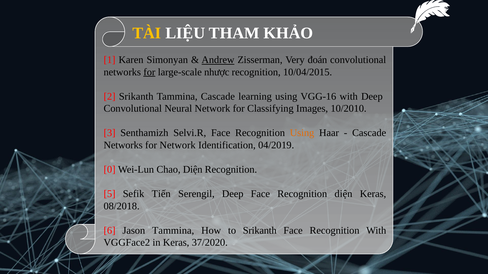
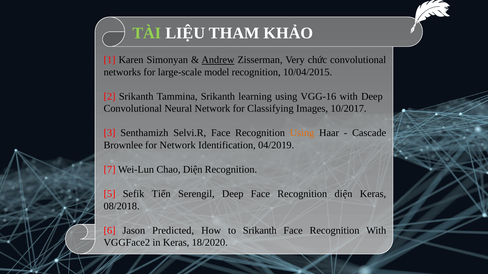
TÀI colour: yellow -> light green
đoán: đoán -> chức
for at (149, 72) underline: present -> none
nhược: nhược -> model
Tammina Cascade: Cascade -> Srikanth
10/2010: 10/2010 -> 10/2017
Networks at (123, 145): Networks -> Brownlee
0: 0 -> 7
Jason Tammina: Tammina -> Predicted
37/2020: 37/2020 -> 18/2020
